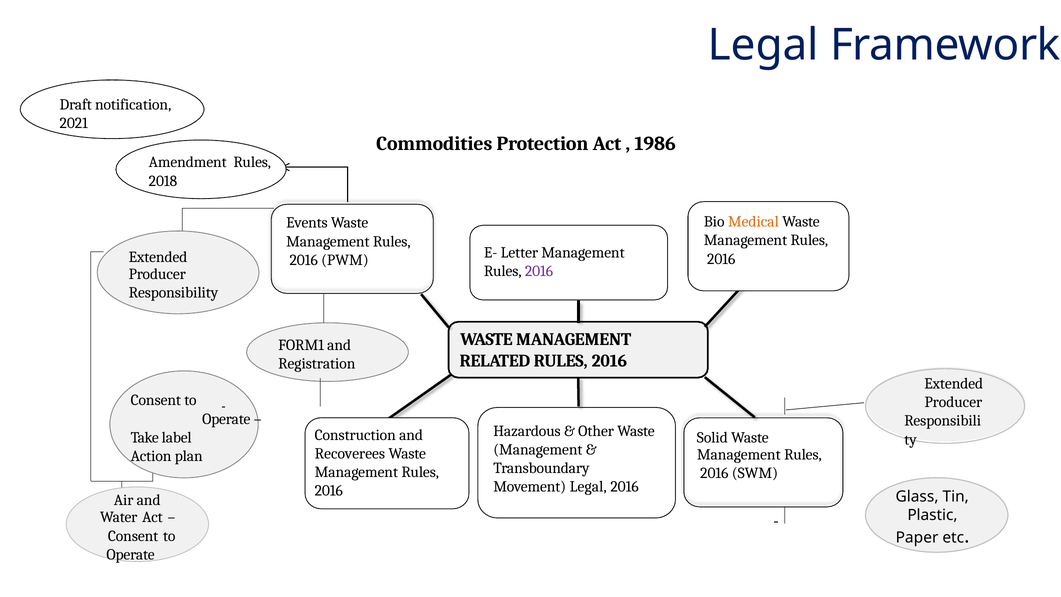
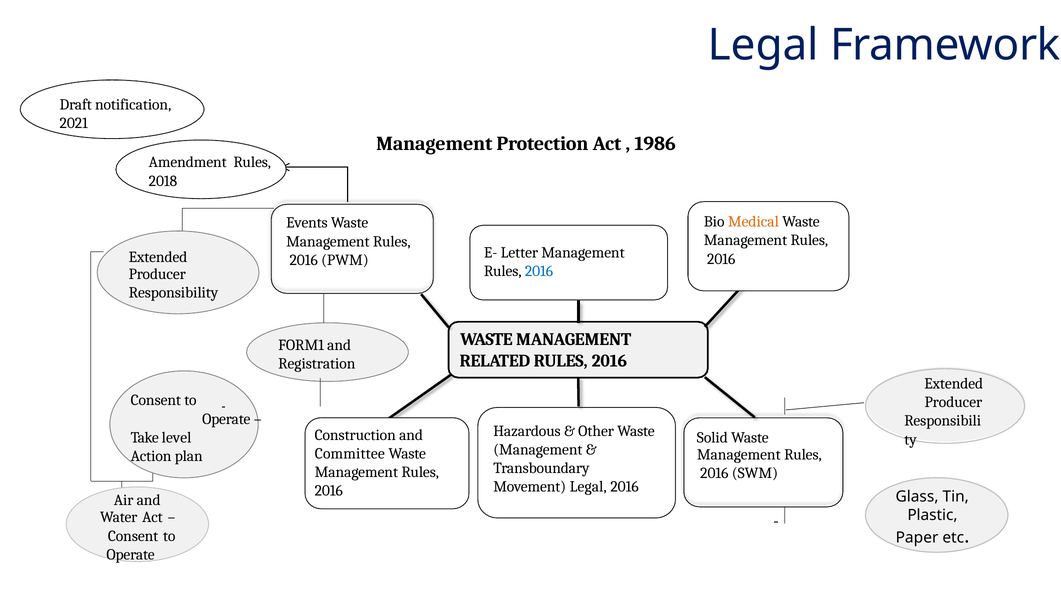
Commodities at (434, 144): Commodities -> Management
2016 at (539, 271) colour: purple -> blue
label: label -> level
Recoverees: Recoverees -> Committee
